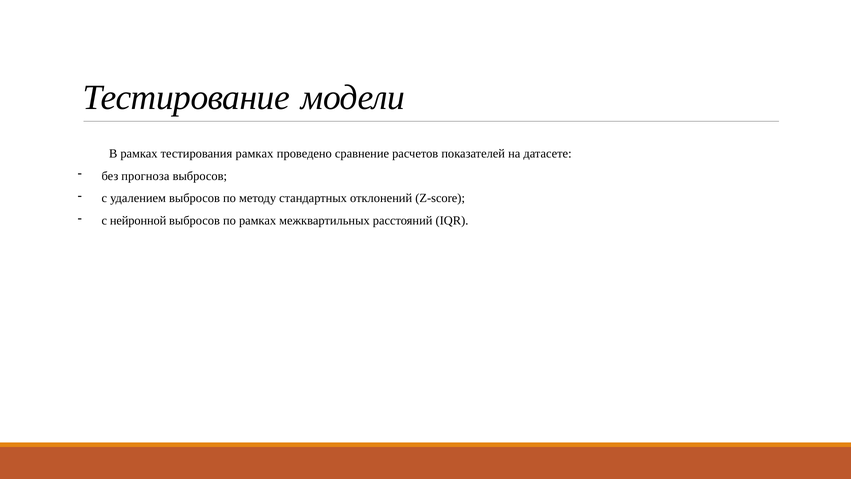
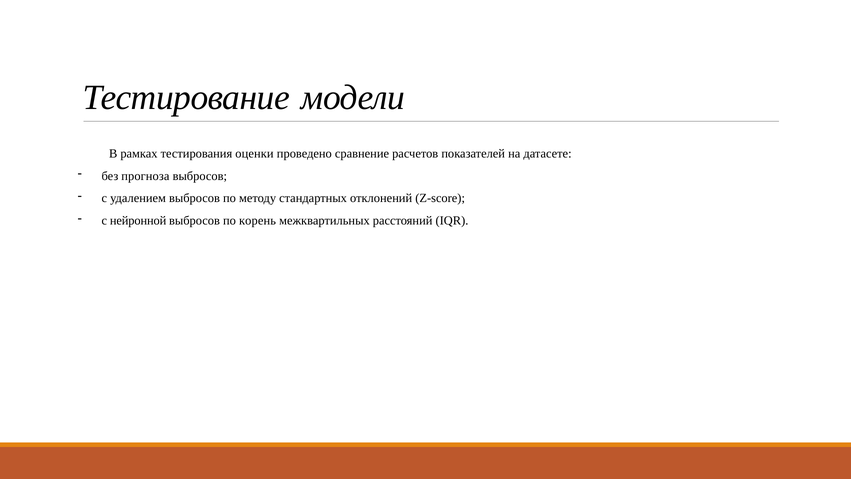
тестирования рамках: рамках -> оценки
по рамках: рамках -> корень
